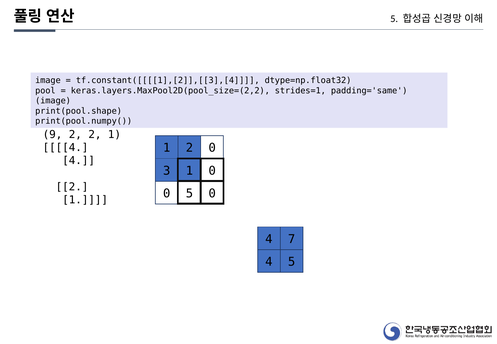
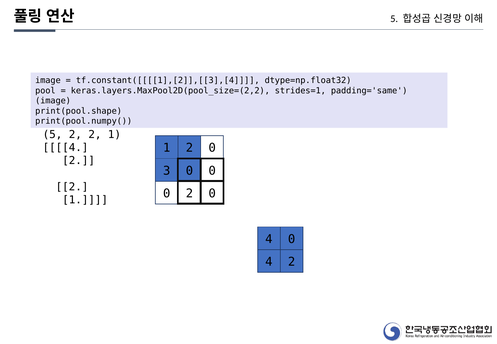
9 at (52, 135): 9 -> 5
4 at (79, 161): 4 -> 2
3 1: 1 -> 0
0 5: 5 -> 2
4 7: 7 -> 0
5 at (292, 262): 5 -> 2
